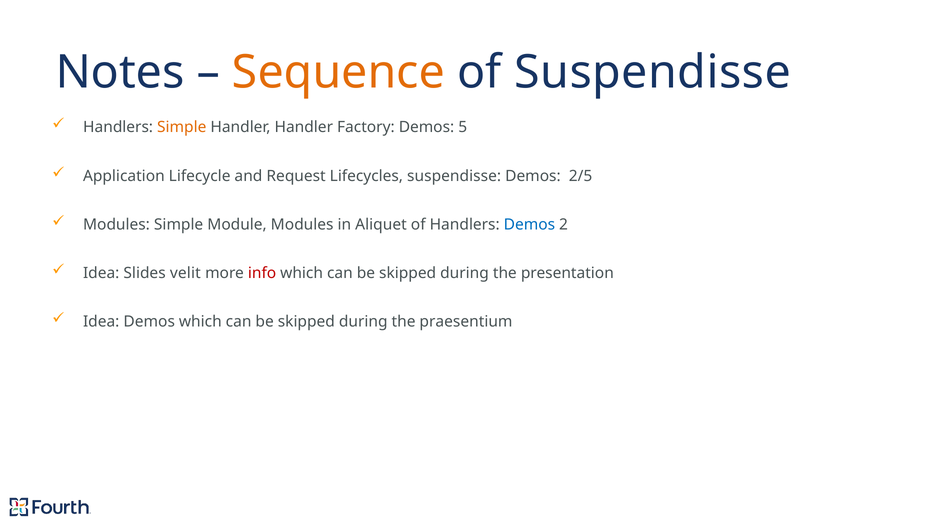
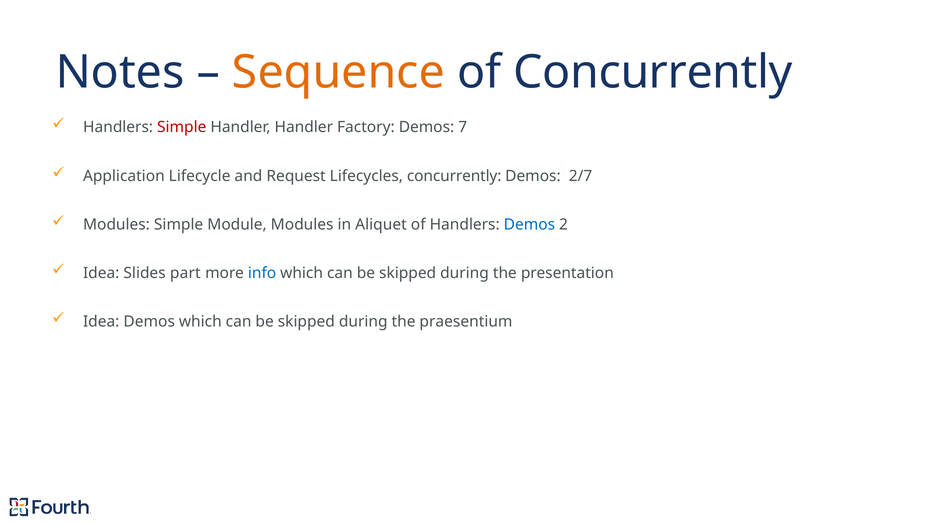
of Suspendisse: Suspendisse -> Concurrently
Simple at (182, 127) colour: orange -> red
5: 5 -> 7
Lifecycles suspendisse: suspendisse -> concurrently
2/5: 2/5 -> 2/7
velit: velit -> part
info colour: red -> blue
